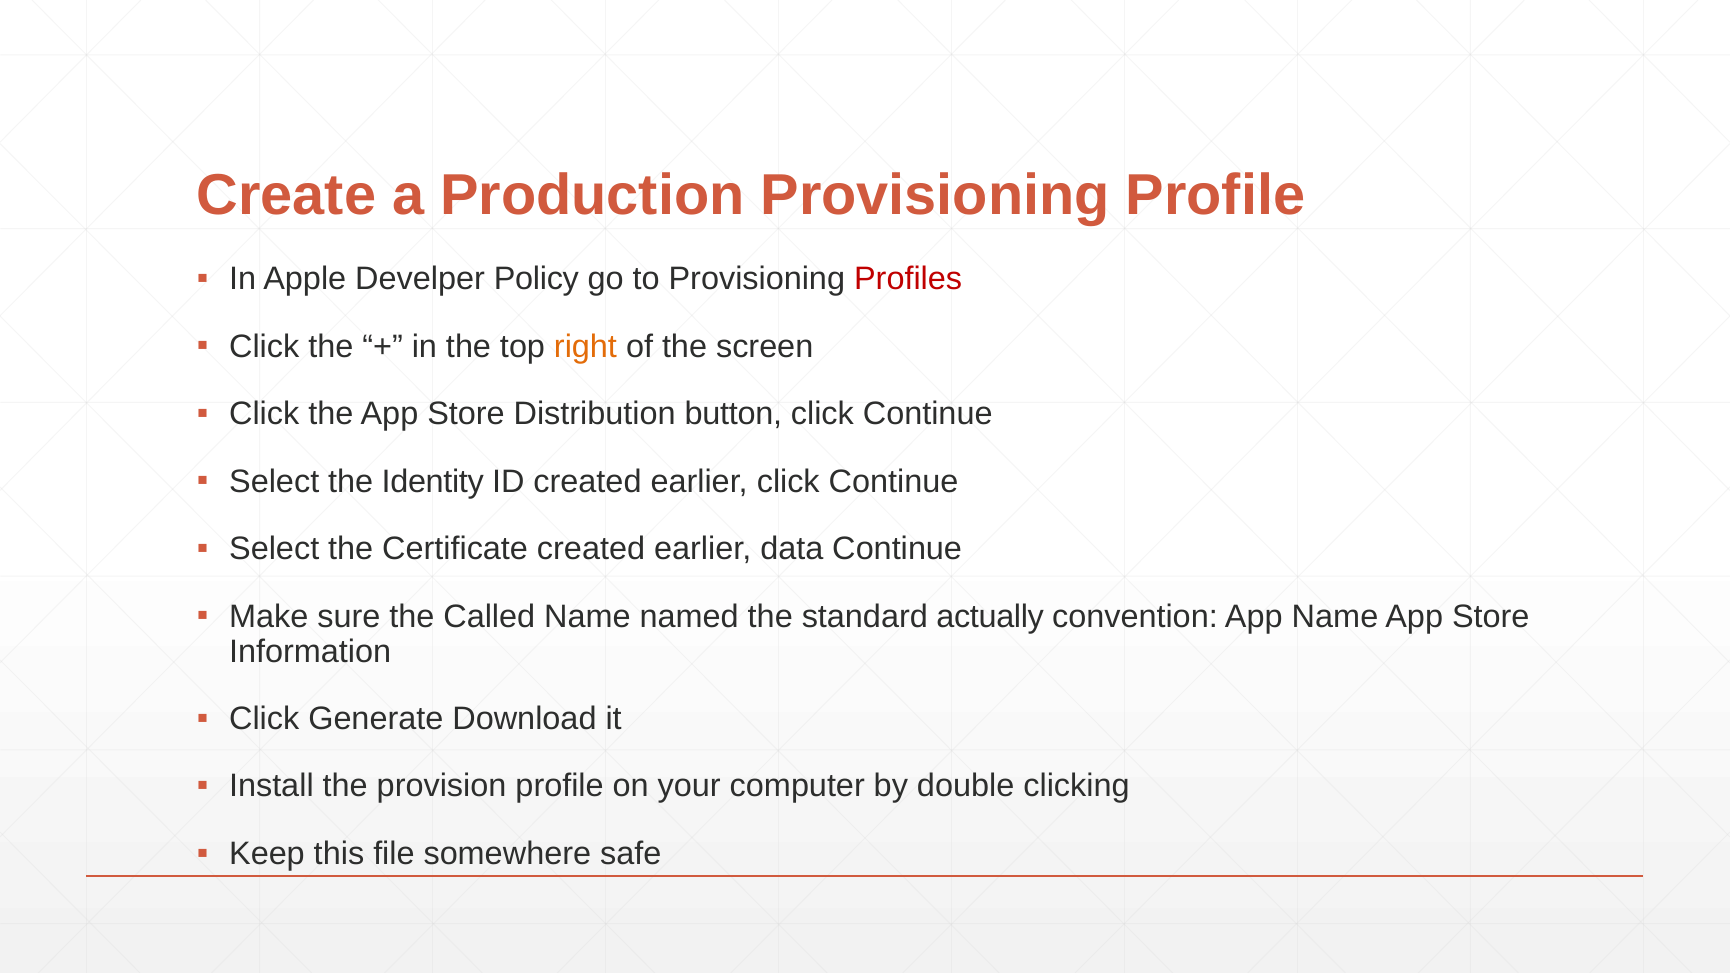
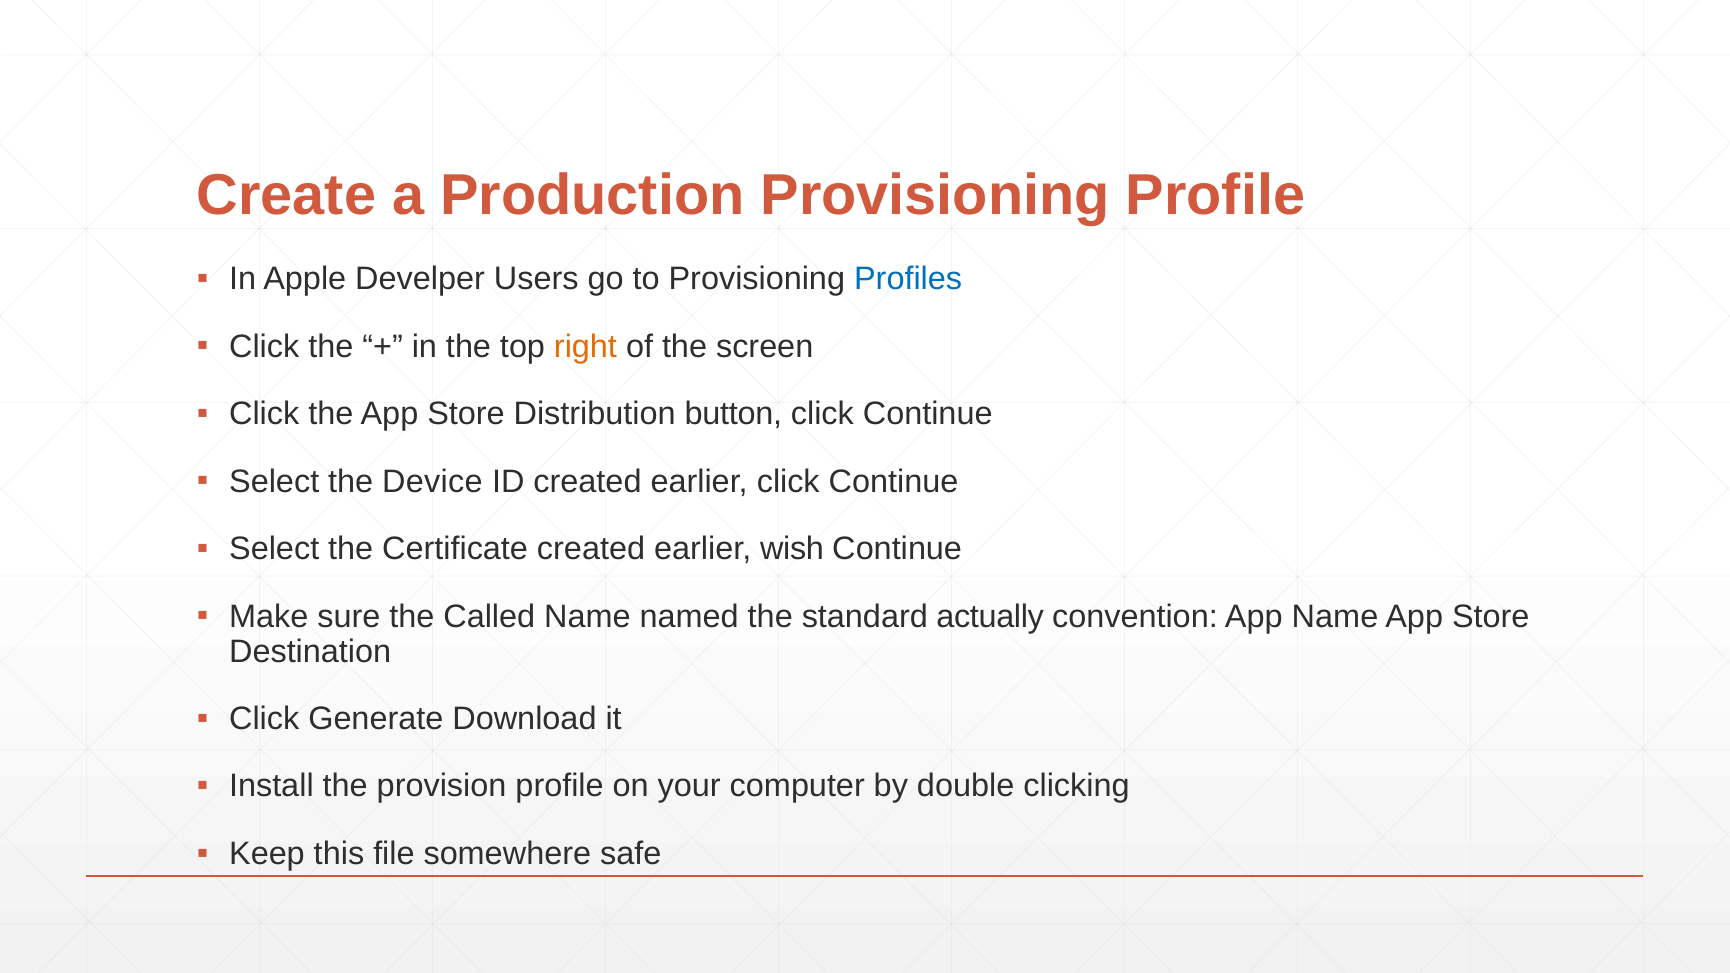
Policy: Policy -> Users
Profiles colour: red -> blue
Identity: Identity -> Device
data: data -> wish
Information: Information -> Destination
